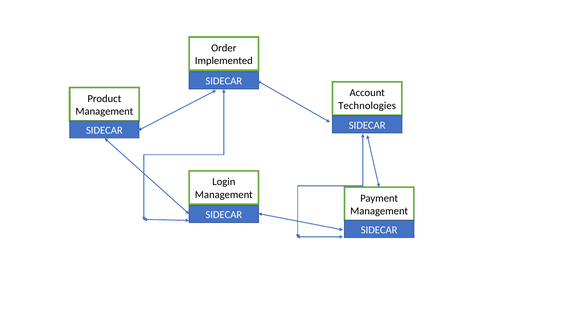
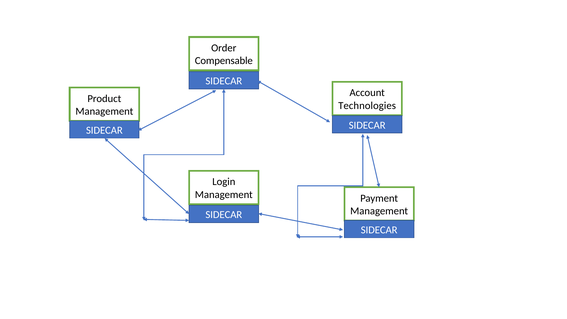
Implemented: Implemented -> Compensable
